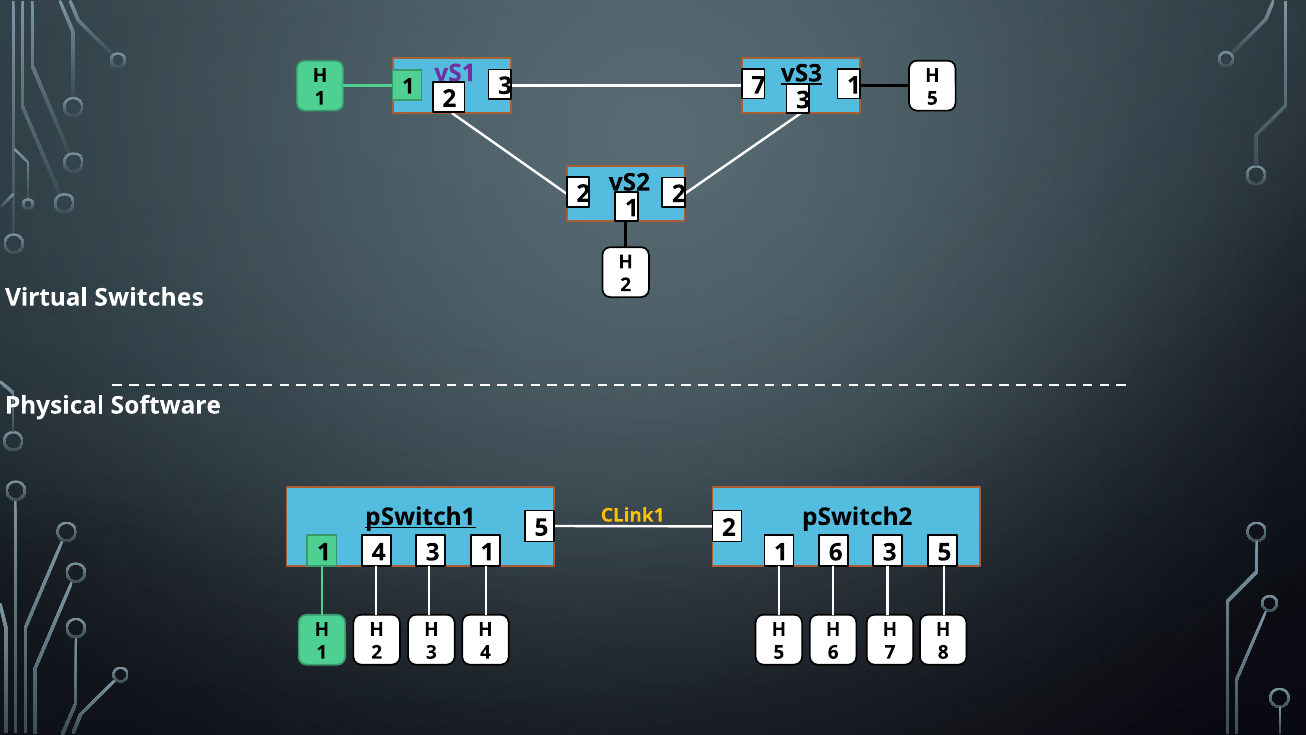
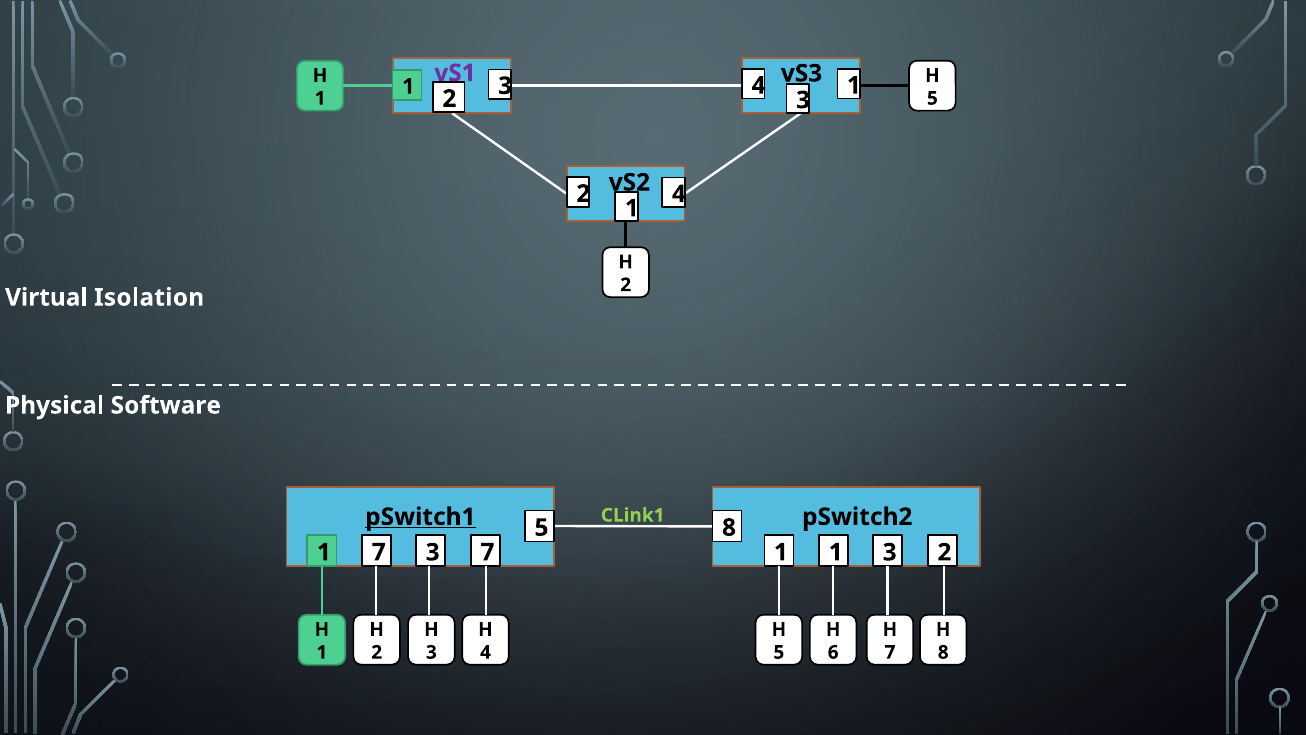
vS3 underline: present -> none
3 7: 7 -> 4
2 at (679, 194): 2 -> 4
Switches: Switches -> Isolation
CLink1 colour: yellow -> light green
5 2: 2 -> 8
1 4: 4 -> 7
1 at (487, 552): 1 -> 7
1 6: 6 -> 1
3 5: 5 -> 2
